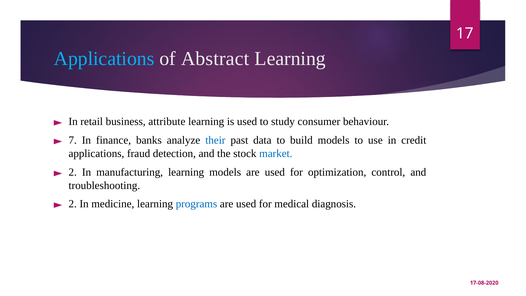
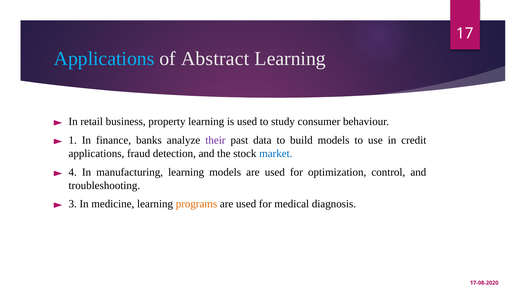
attribute: attribute -> property
7: 7 -> 1
their colour: blue -> purple
2 at (73, 172): 2 -> 4
2 at (73, 204): 2 -> 3
programs colour: blue -> orange
